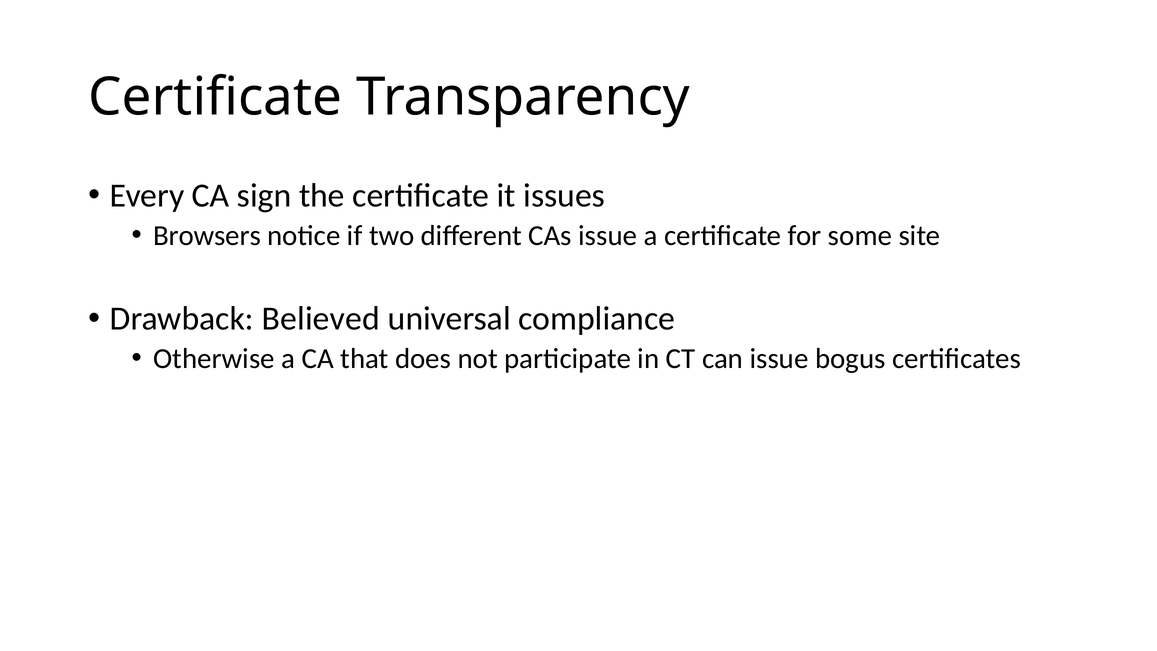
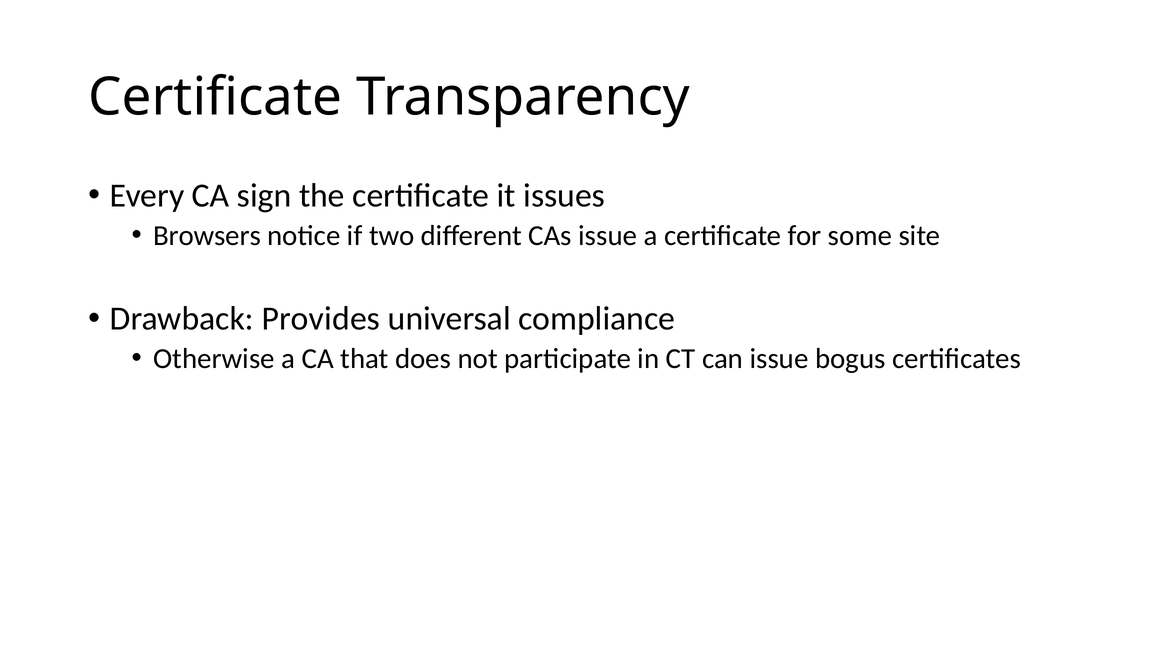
Believed: Believed -> Provides
